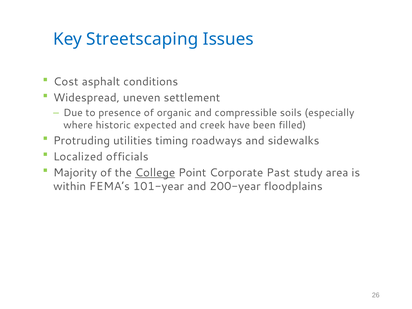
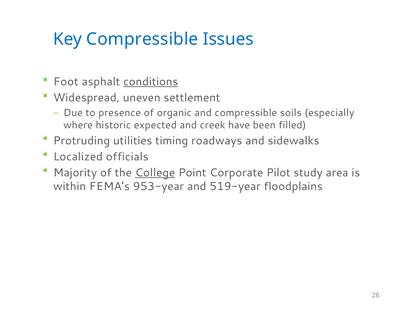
Key Streetscaping: Streetscaping -> Compressible
Cost: Cost -> Foot
conditions underline: none -> present
Past: Past -> Pilot
101-year: 101-year -> 953-year
200-year: 200-year -> 519-year
